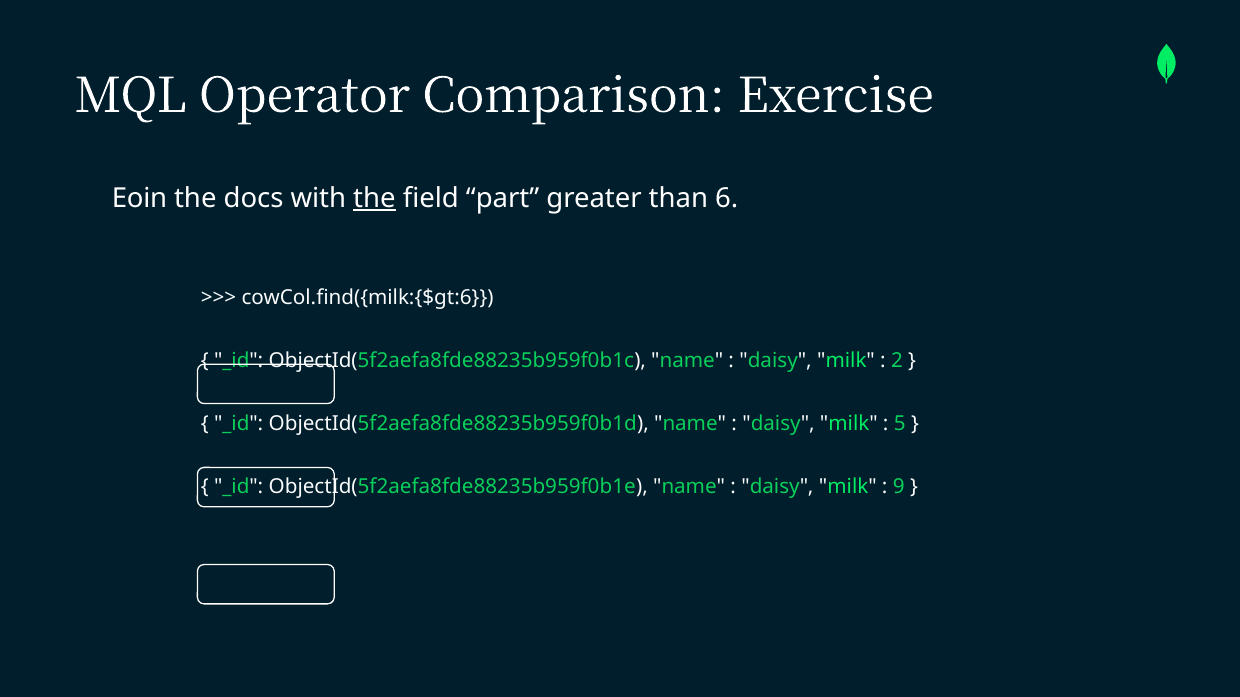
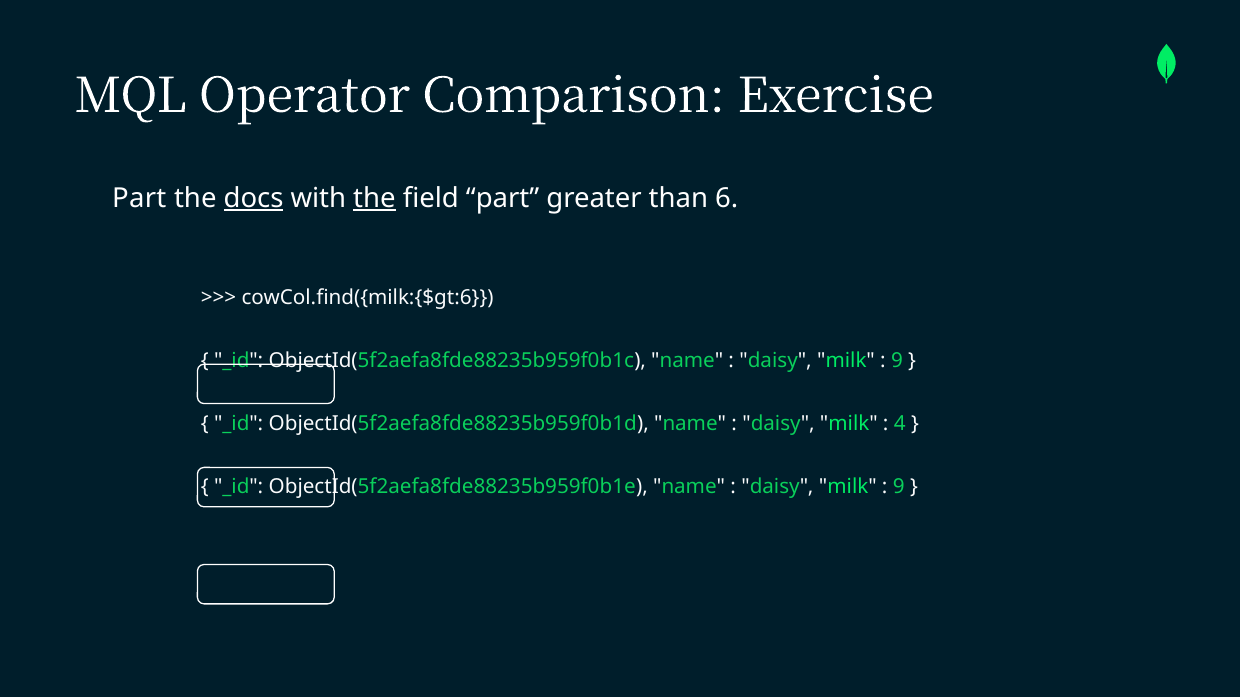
Eoin at (140, 199): Eoin -> Part
docs underline: none -> present
2 at (897, 361): 2 -> 9
5: 5 -> 4
